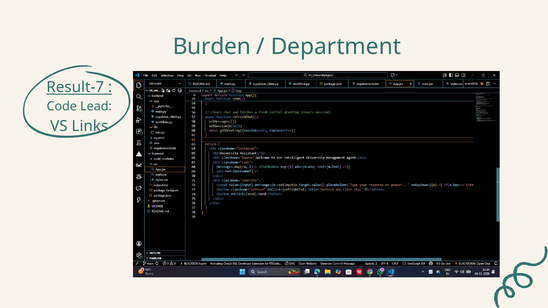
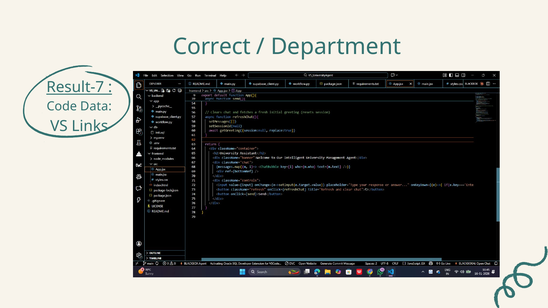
Burden: Burden -> Correct
Lead: Lead -> Data
